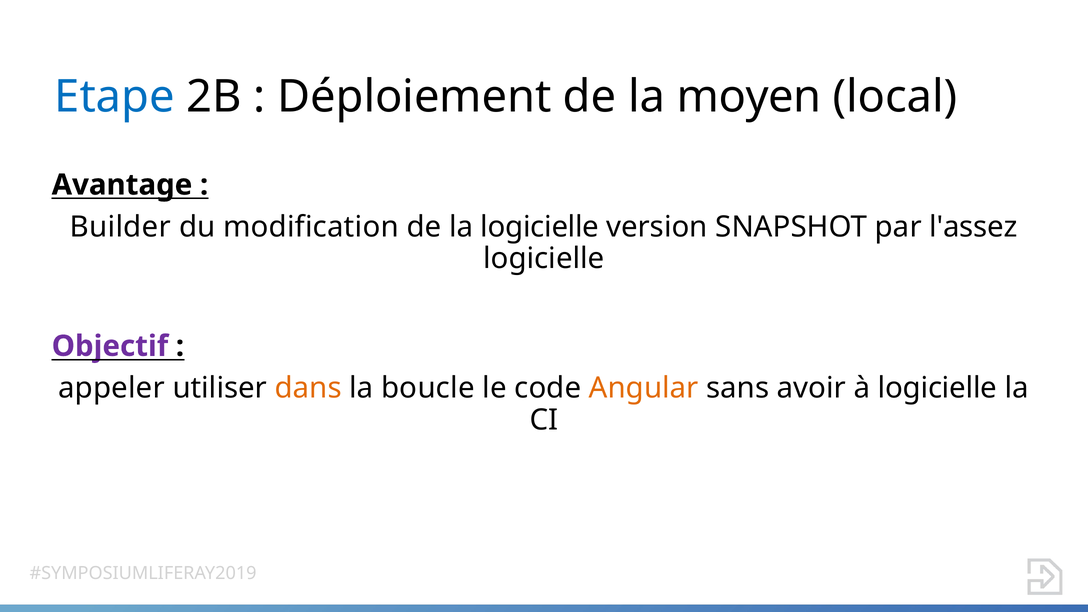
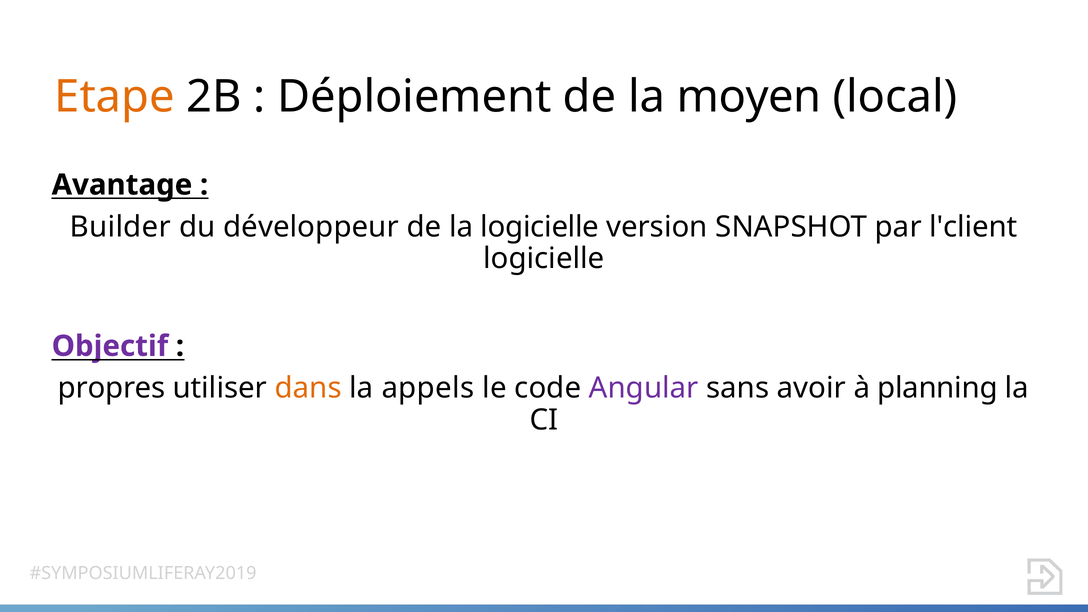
Etape colour: blue -> orange
modification: modification -> développeur
l'assez: l'assez -> l'client
appeler: appeler -> propres
boucle: boucle -> appels
Angular colour: orange -> purple
à logicielle: logicielle -> planning
